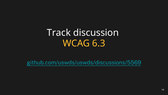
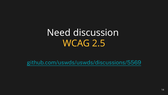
Track: Track -> Need
6.3: 6.3 -> 2.5
